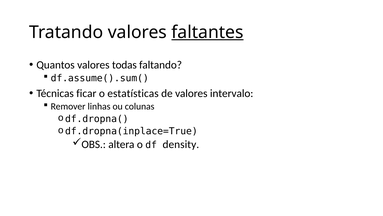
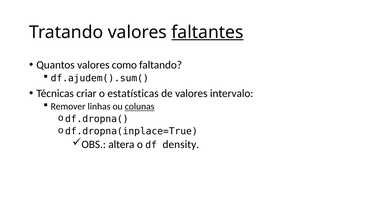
todas: todas -> como
df.assume().sum(: df.assume().sum( -> df.ajudem().sum(
ficar: ficar -> criar
colunas underline: none -> present
